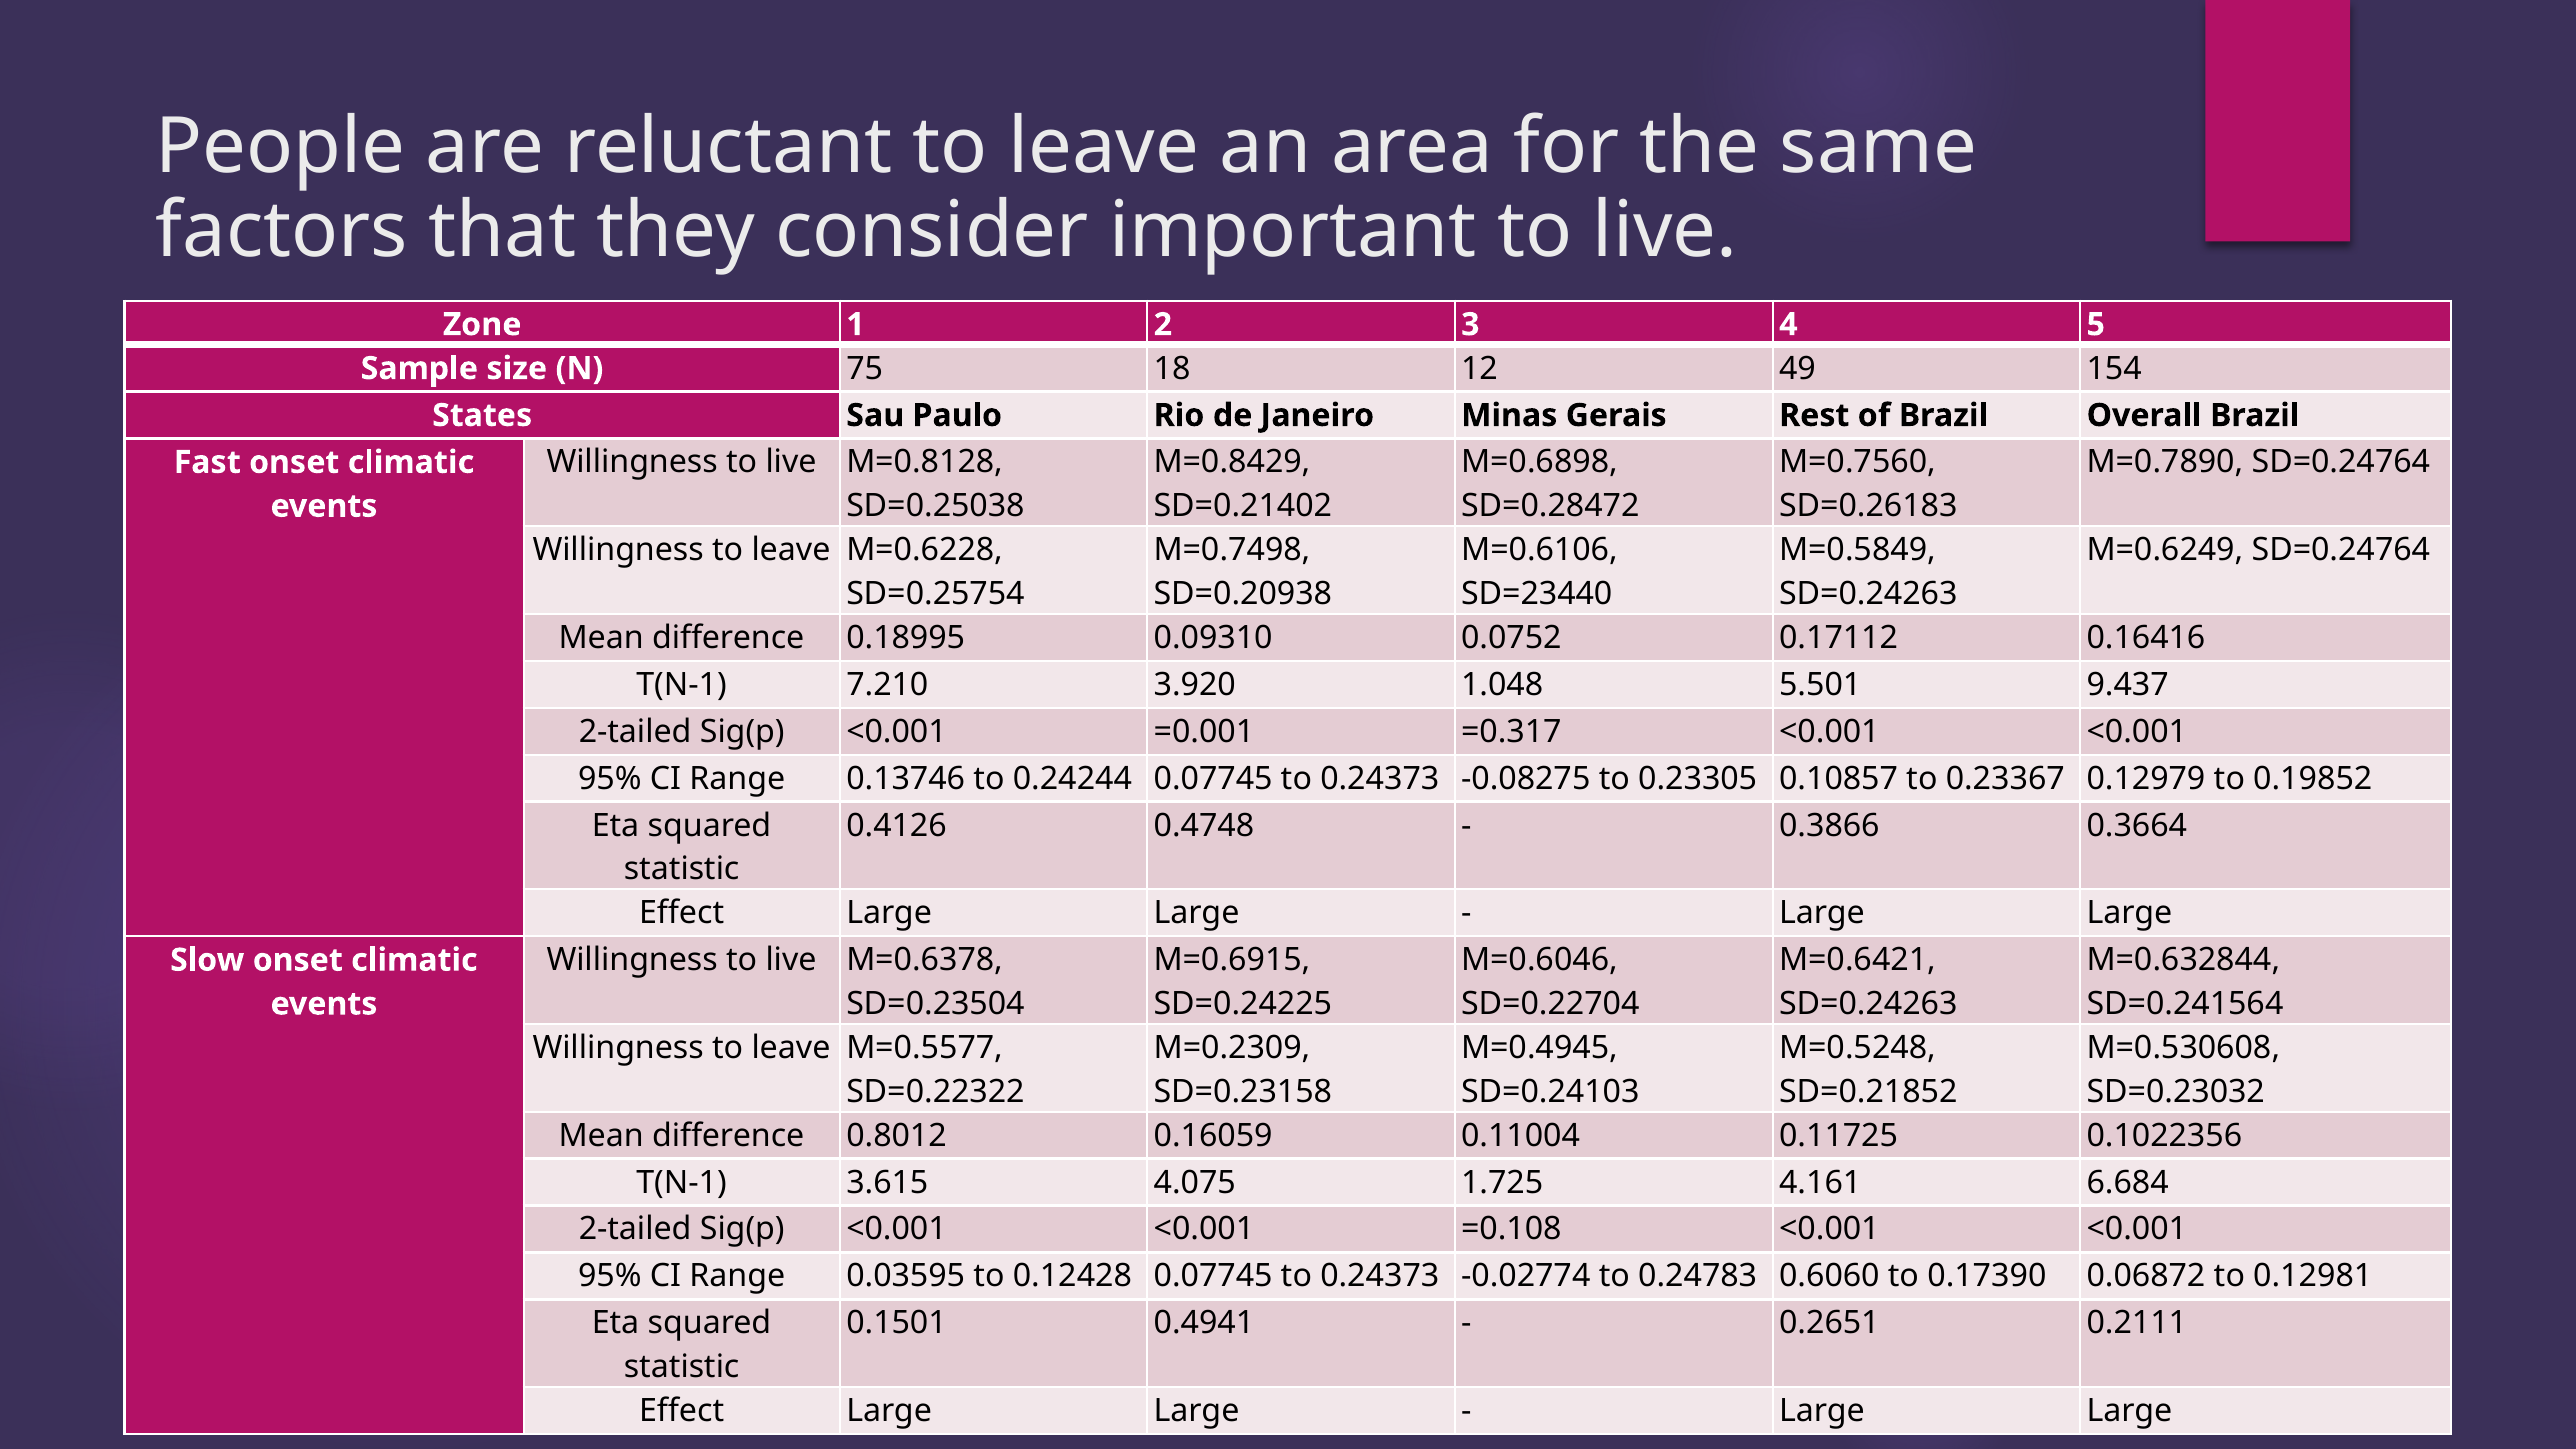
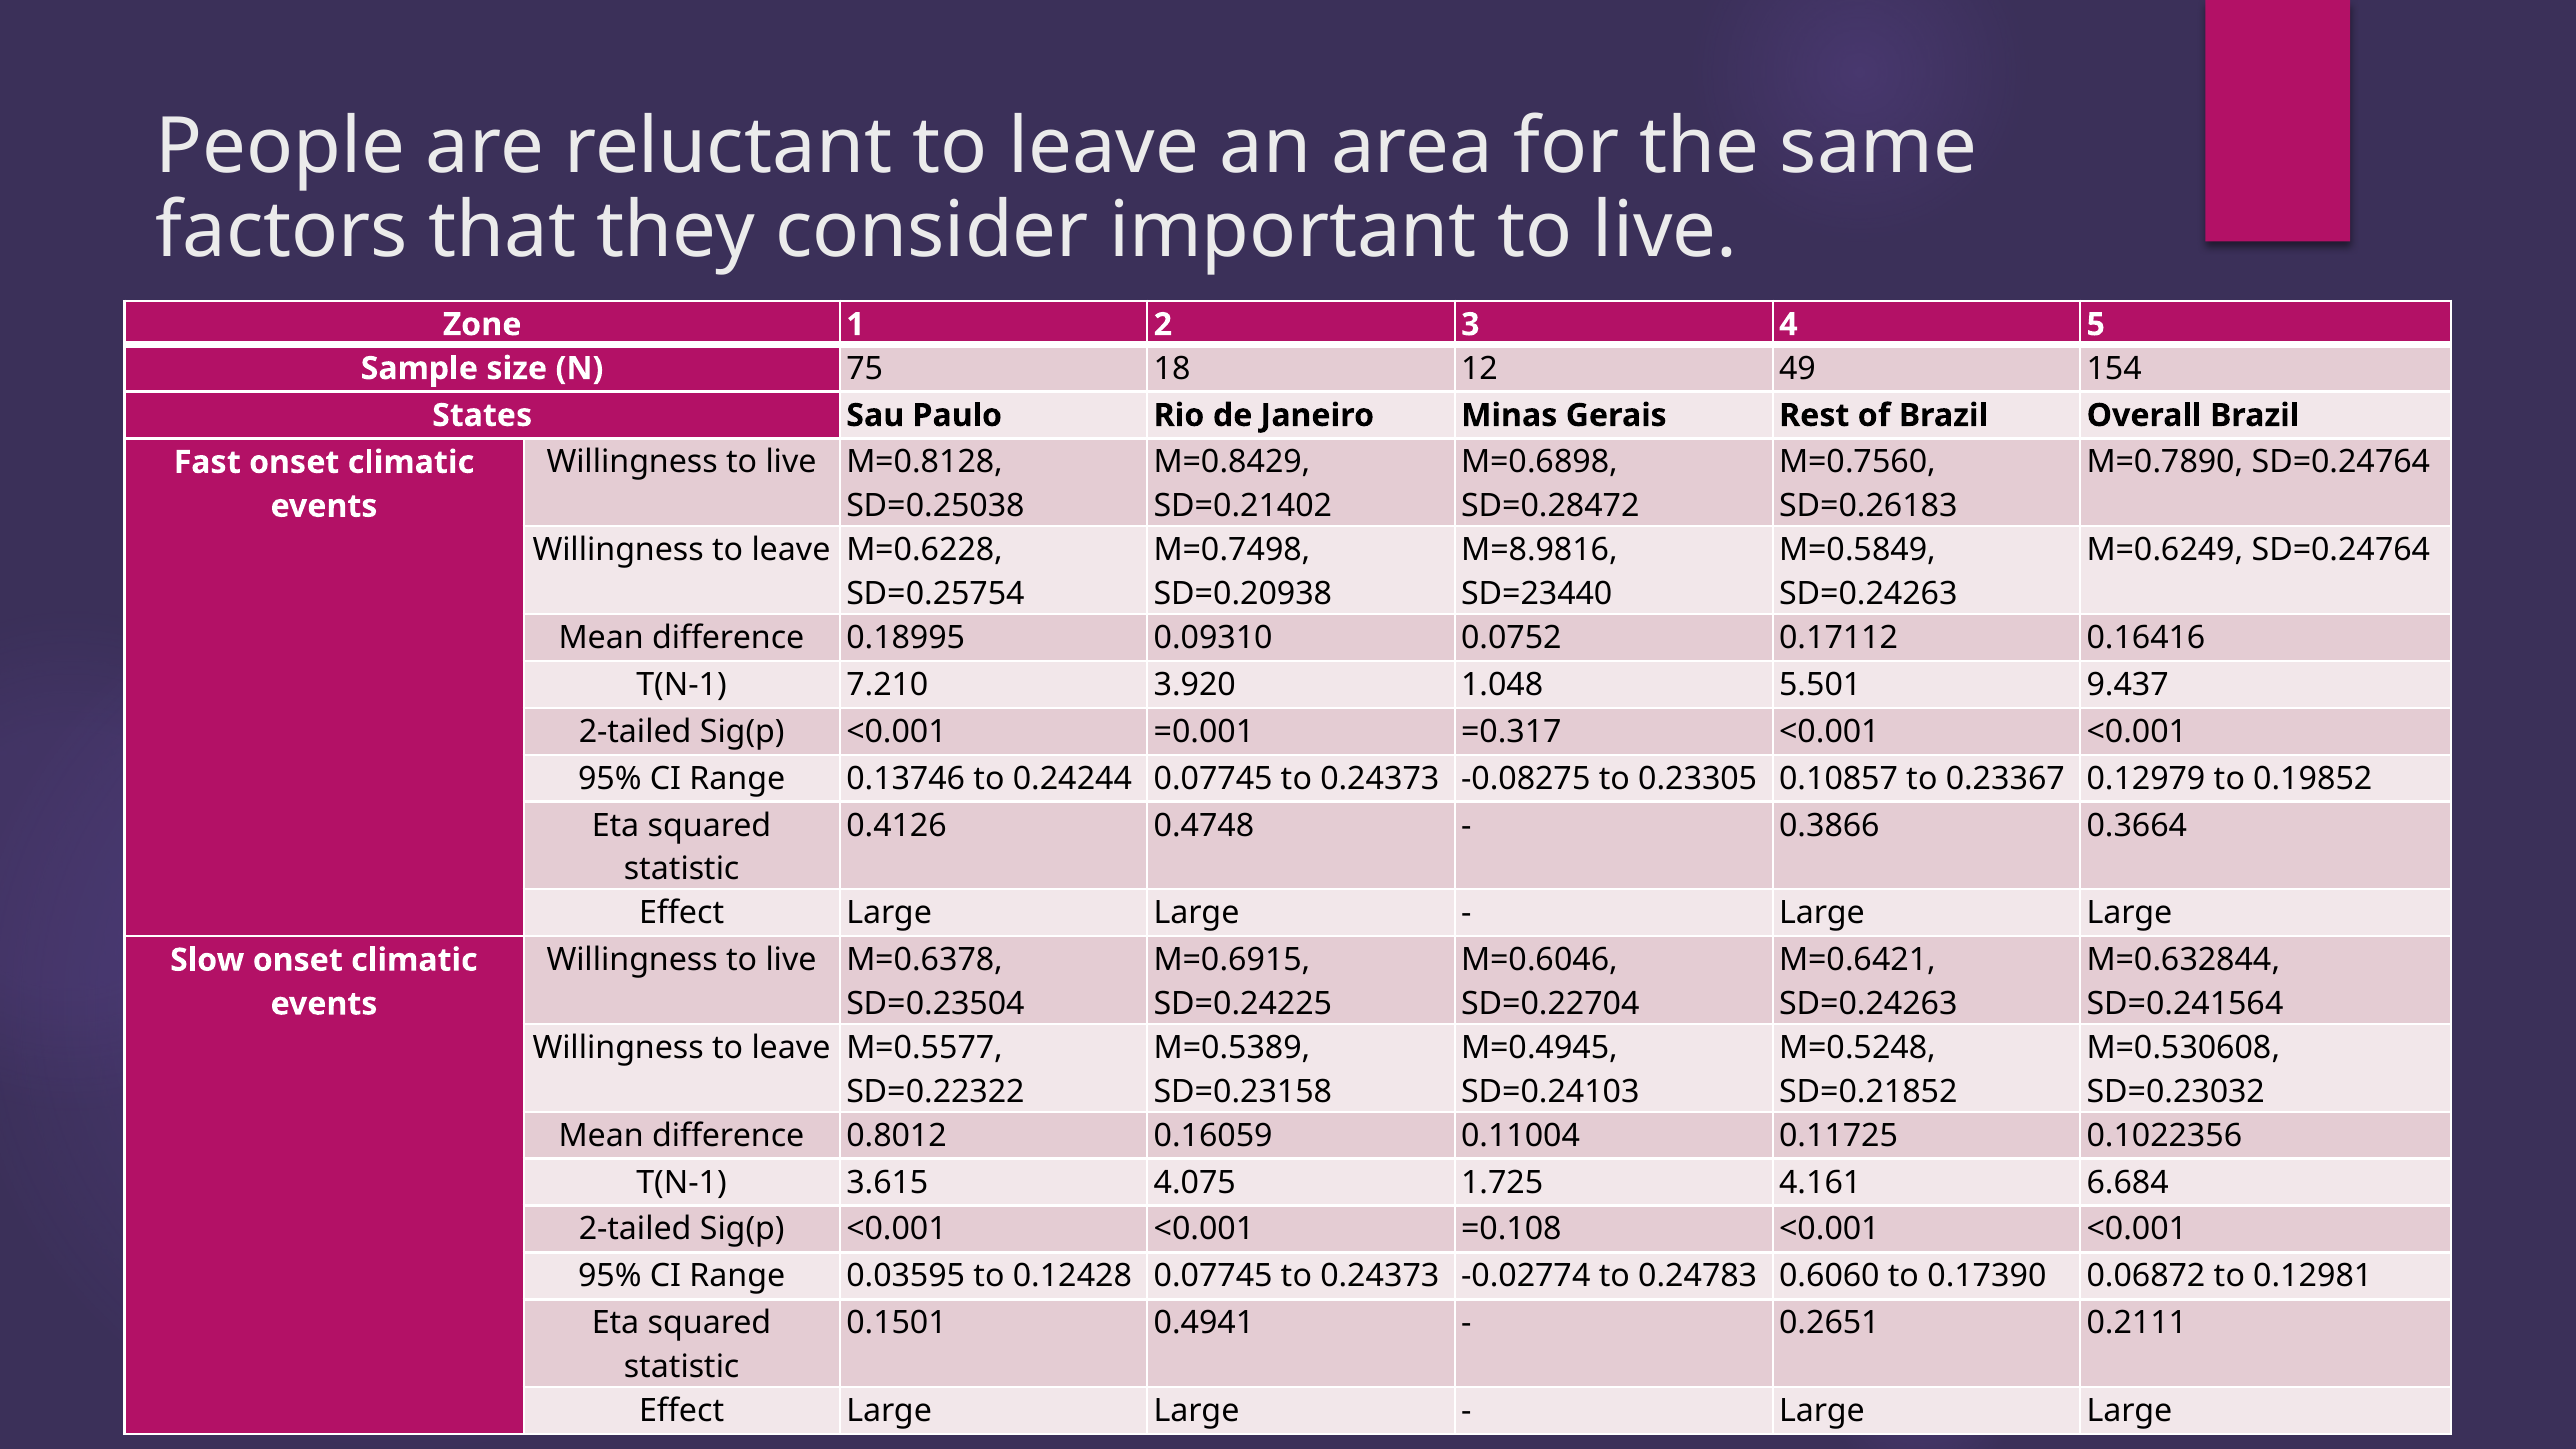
M=0.6106: M=0.6106 -> M=8.9816
M=0.2309: M=0.2309 -> M=0.5389
